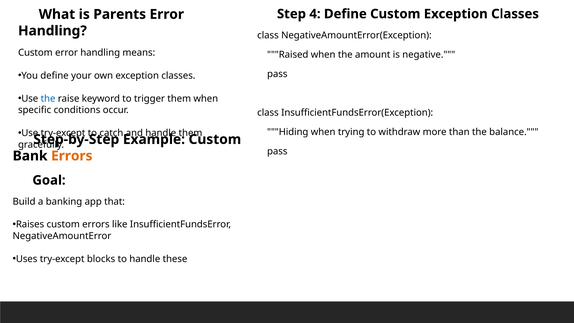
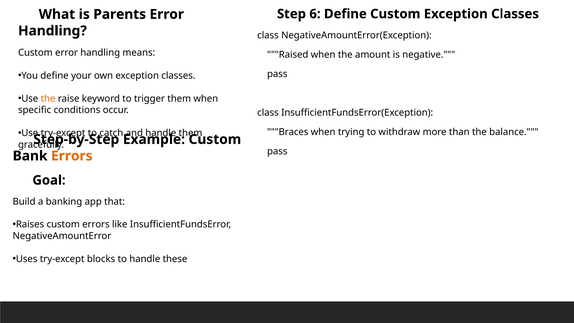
4: 4 -> 6
the at (48, 99) colour: blue -> orange
Hiding: Hiding -> Braces
